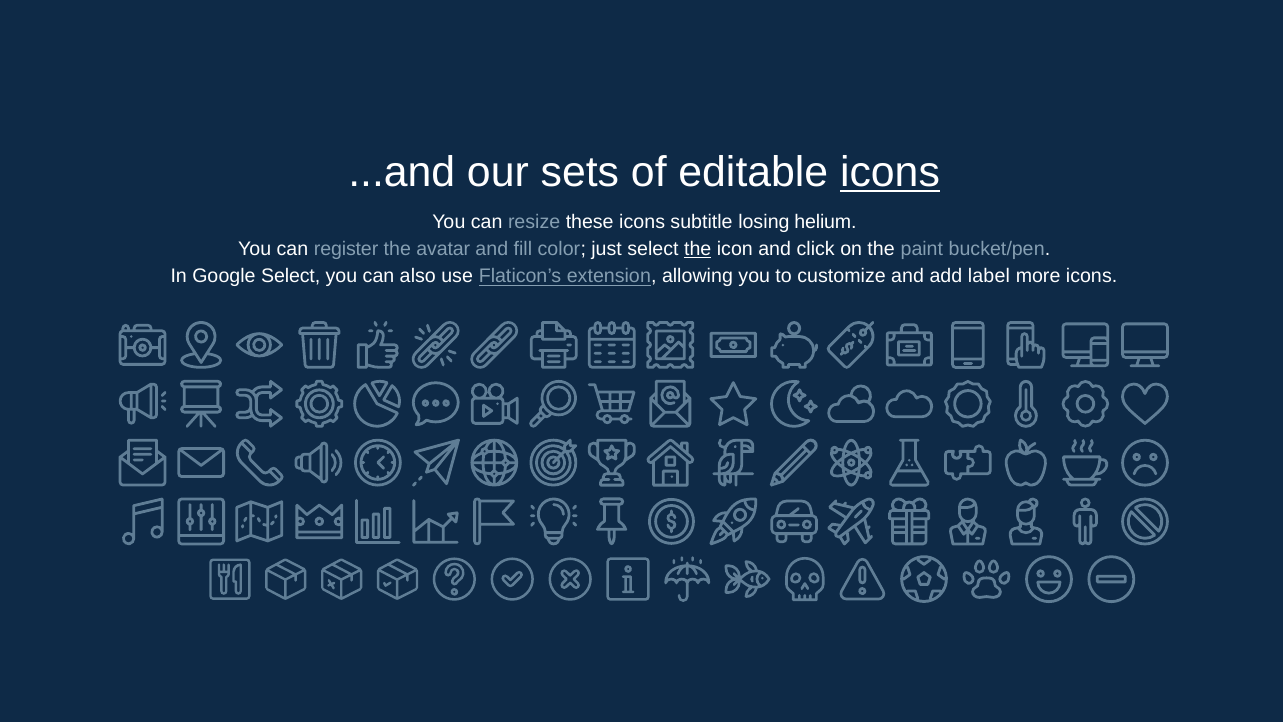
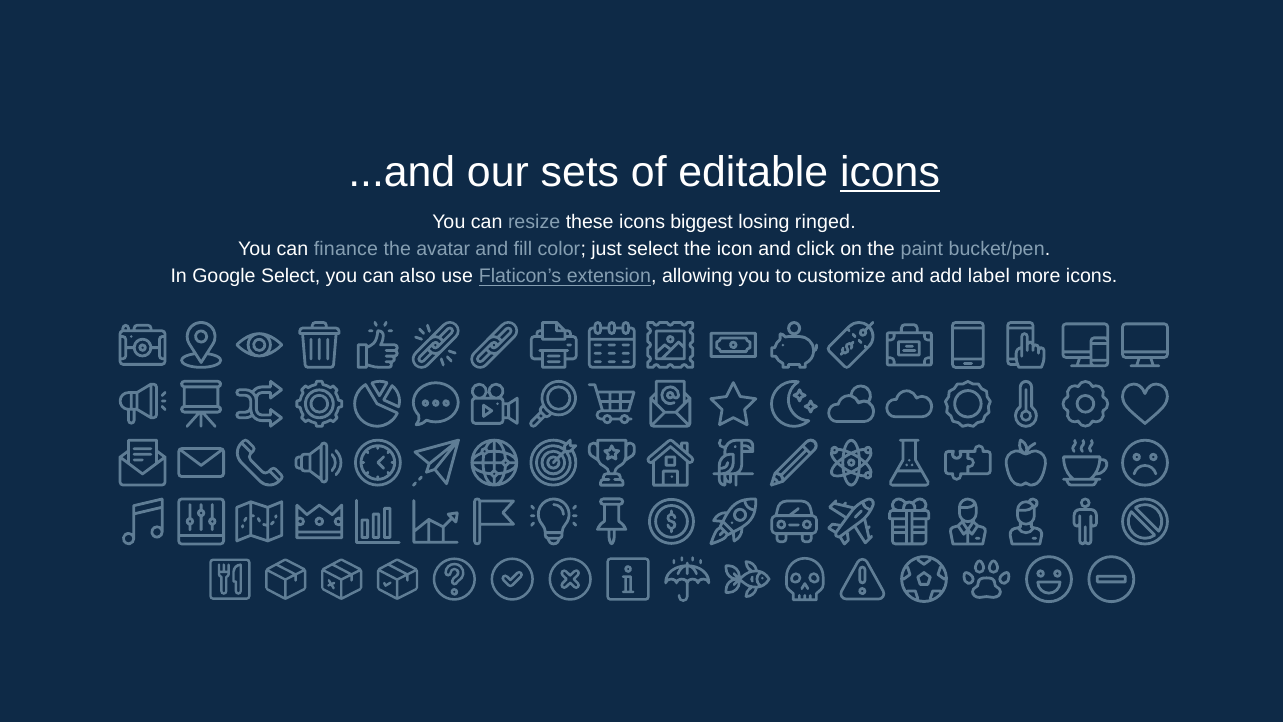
subtitle: subtitle -> biggest
helium: helium -> ringed
register: register -> finance
the at (698, 249) underline: present -> none
